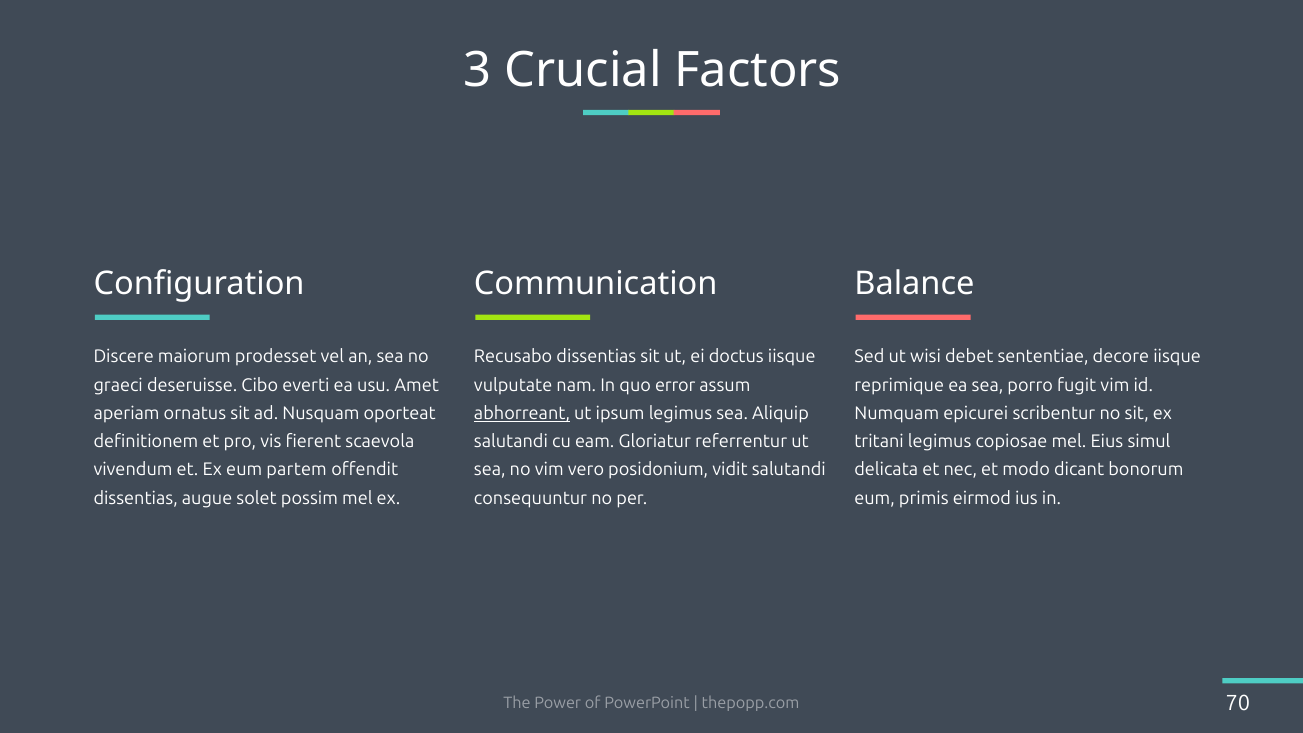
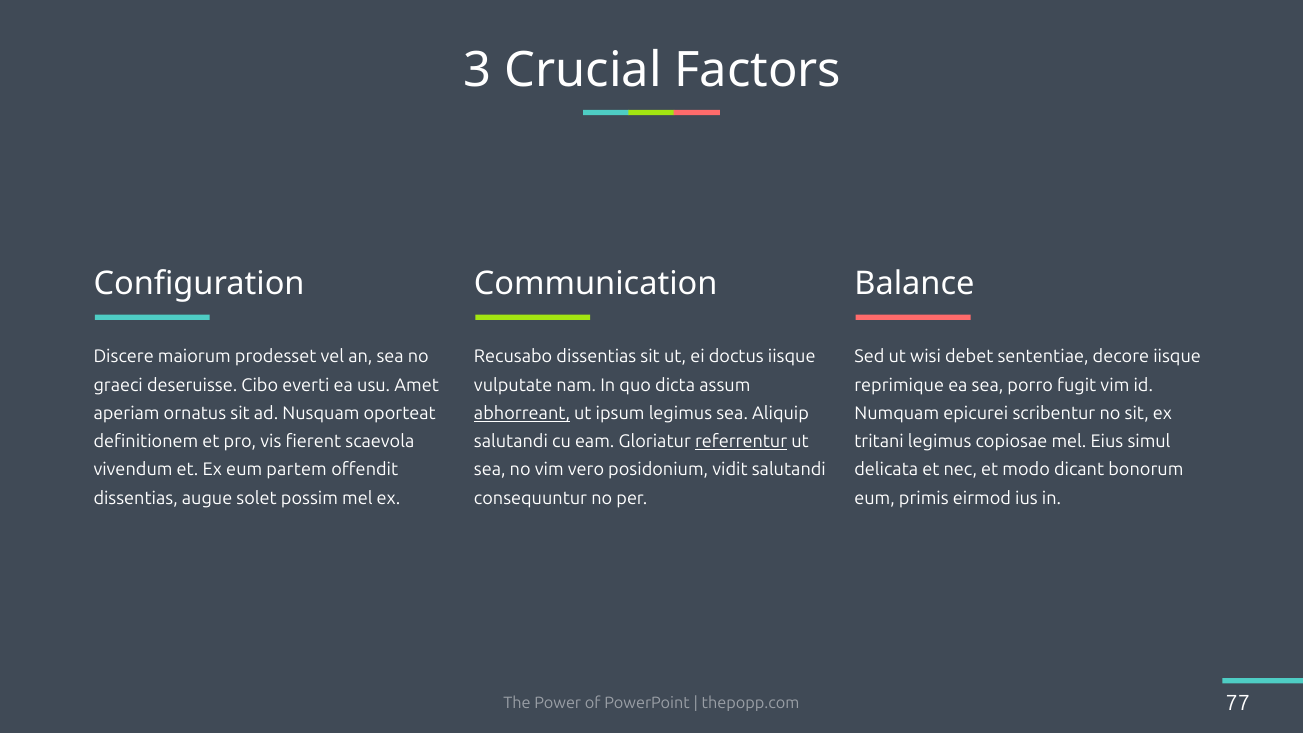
error: error -> dicta
referrentur underline: none -> present
70: 70 -> 77
